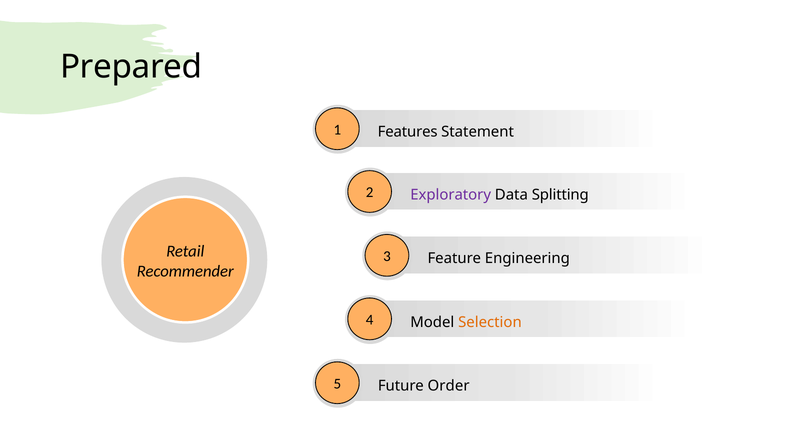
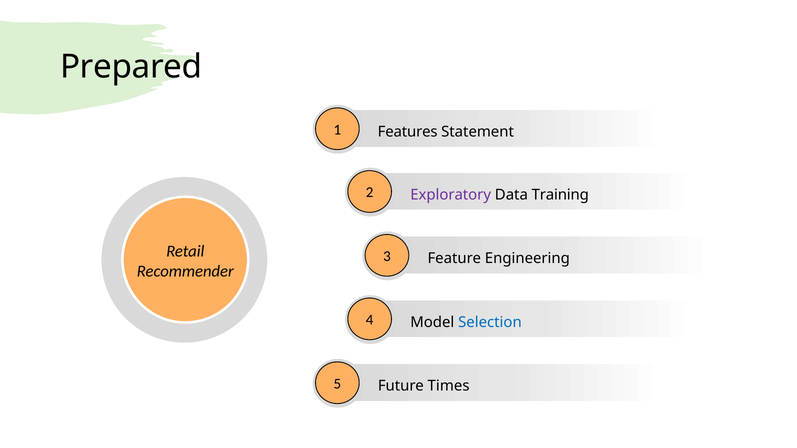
Splitting: Splitting -> Training
Selection colour: orange -> blue
Order: Order -> Times
